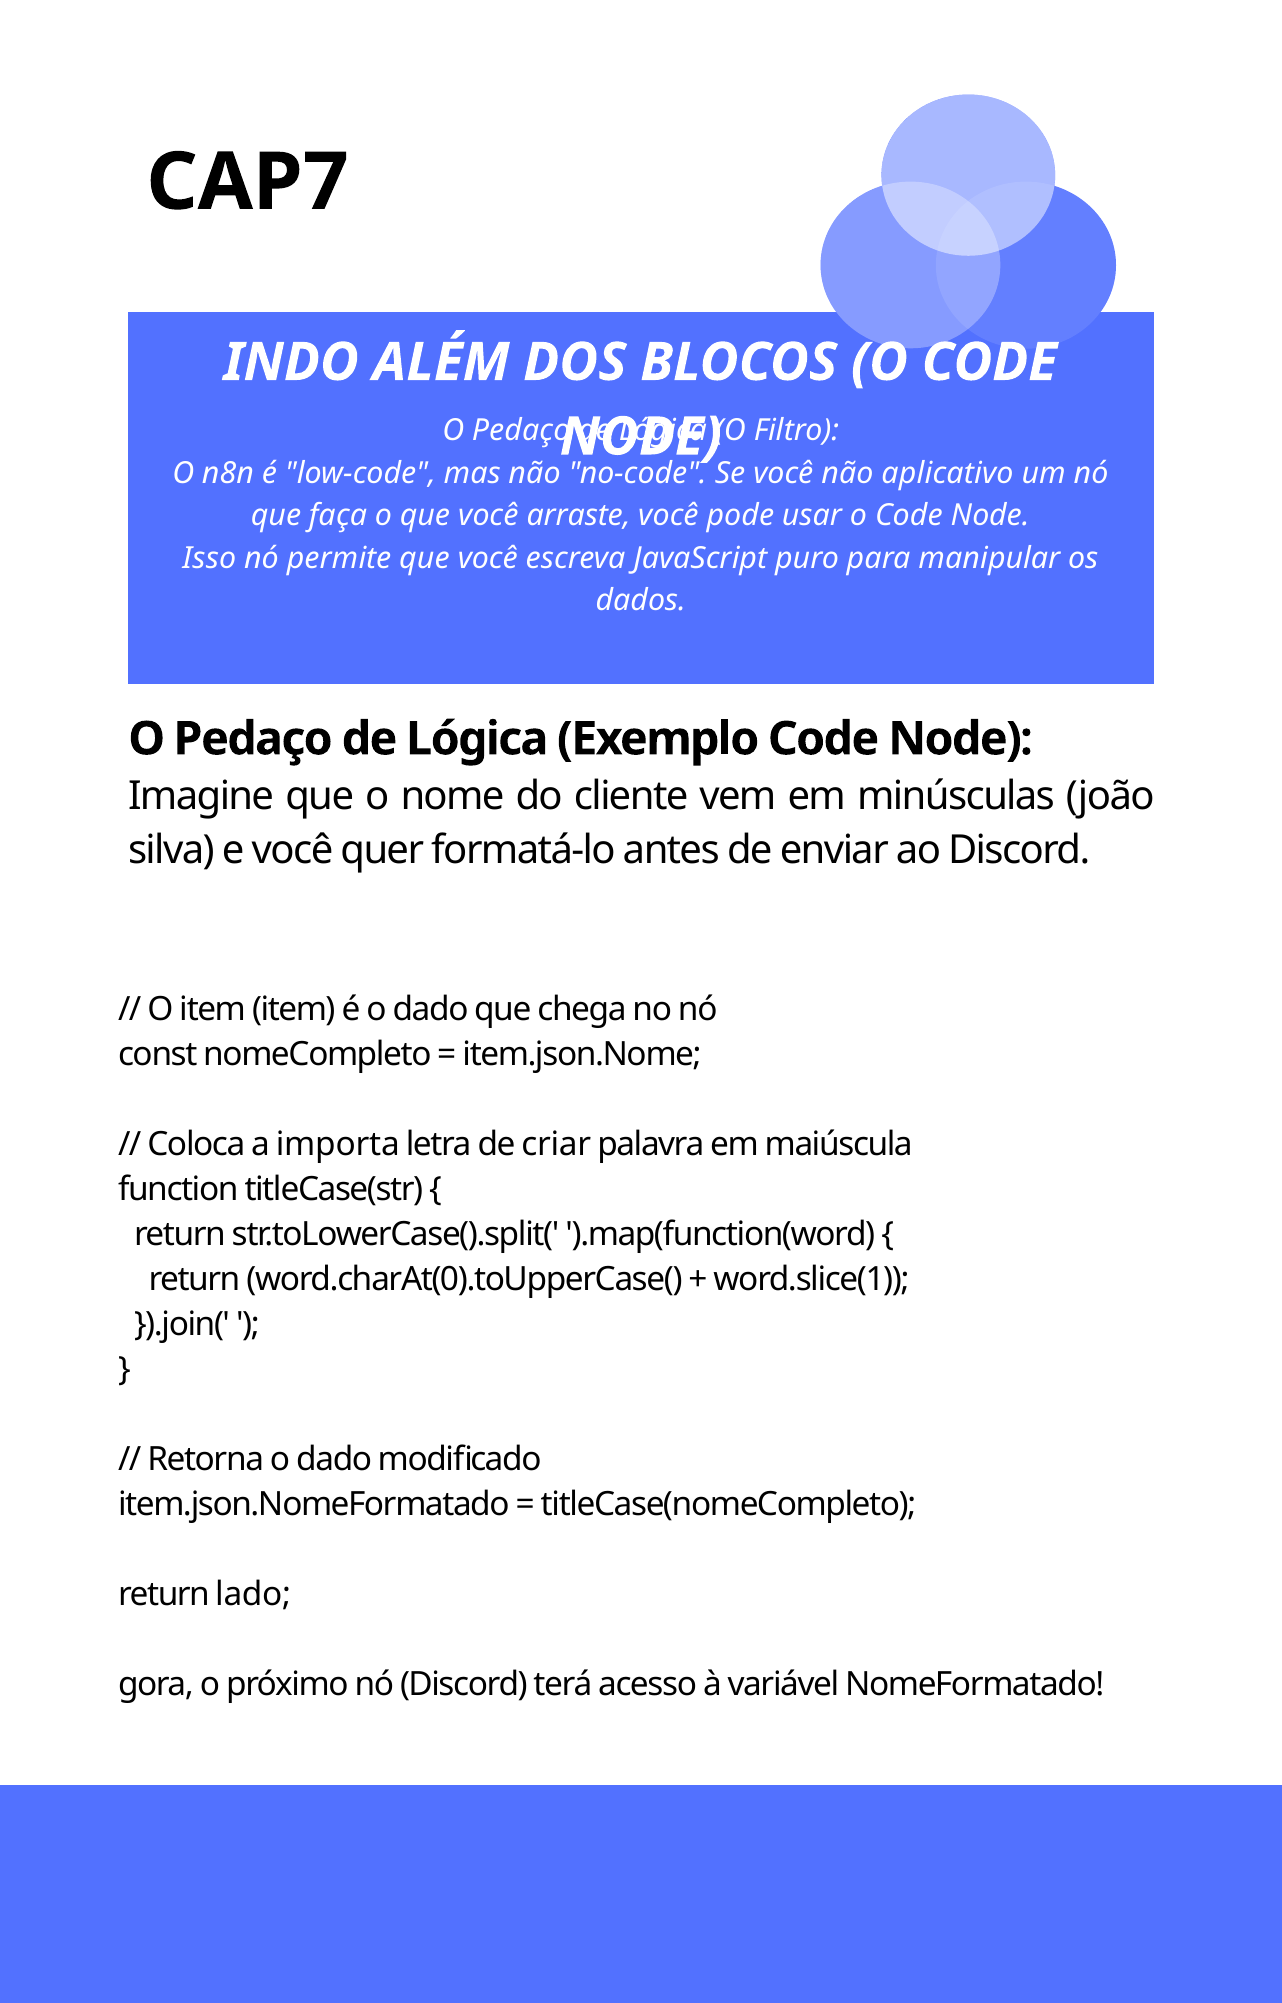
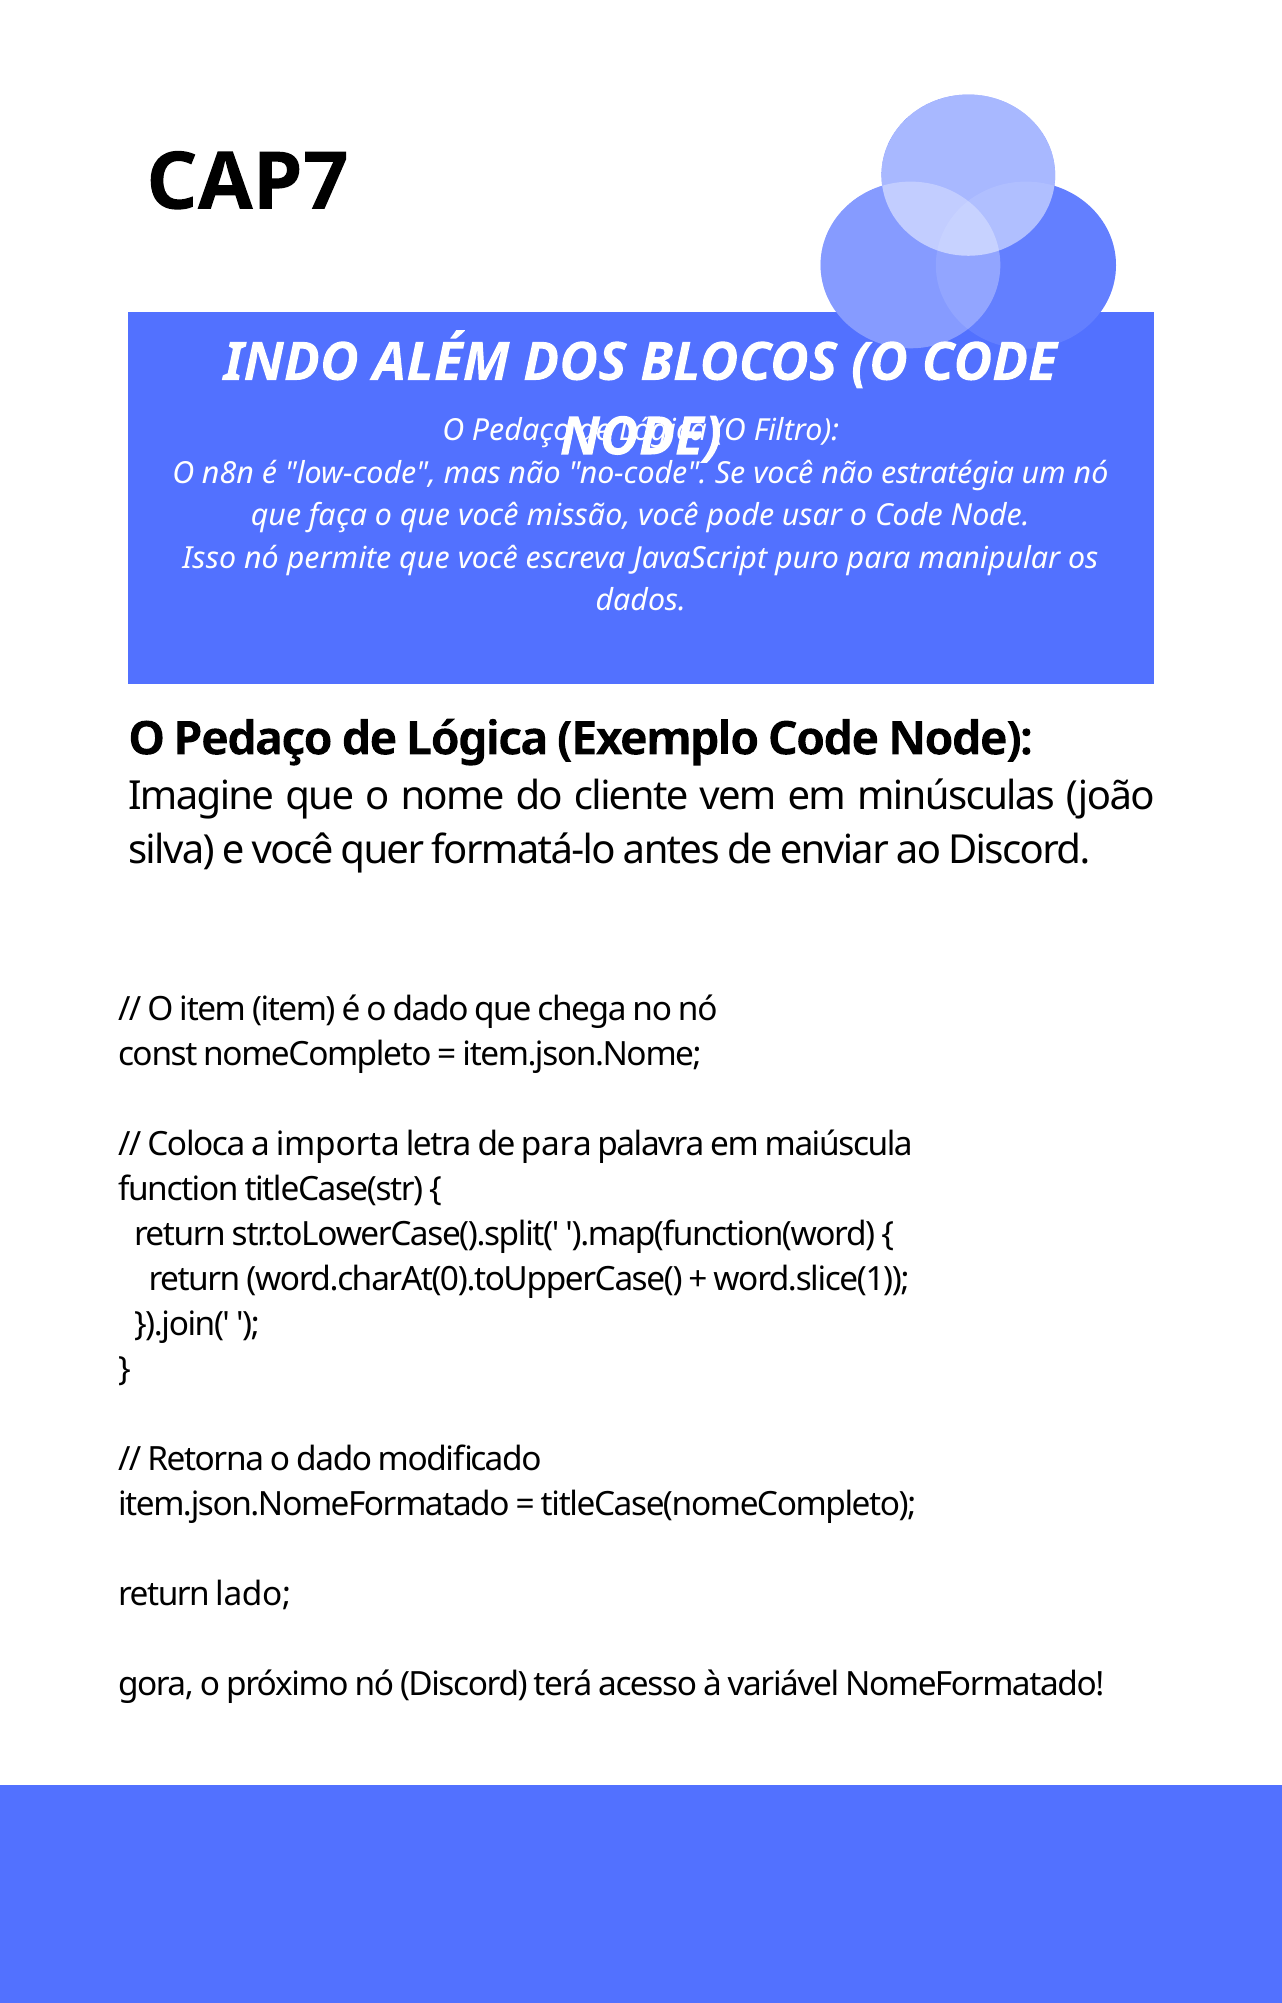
aplicativo: aplicativo -> estratégia
arraste: arraste -> missão
de criar: criar -> para
